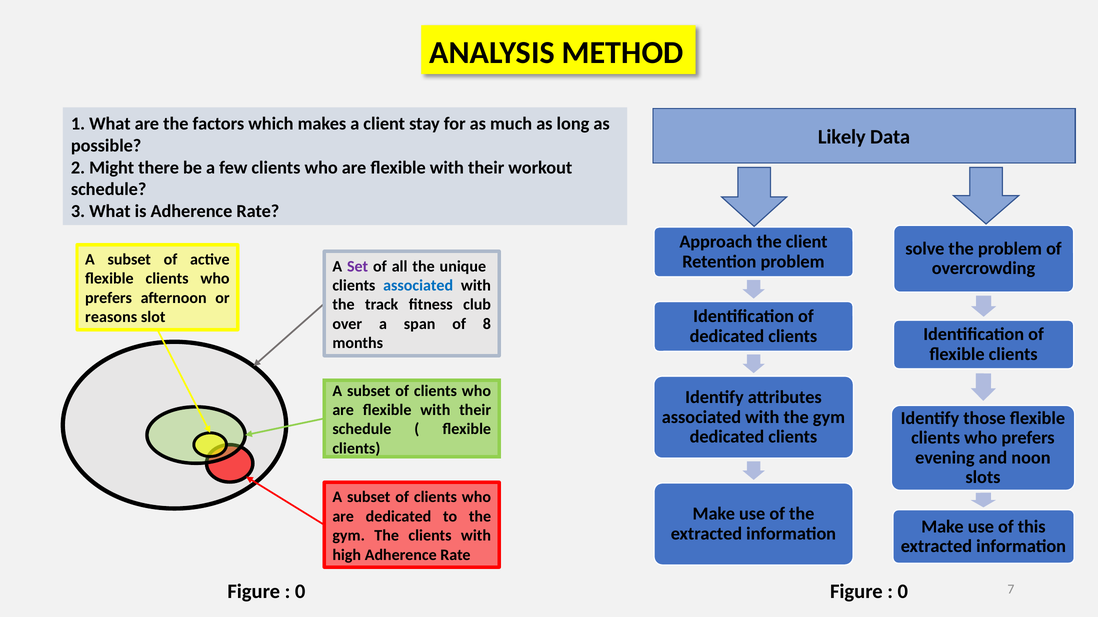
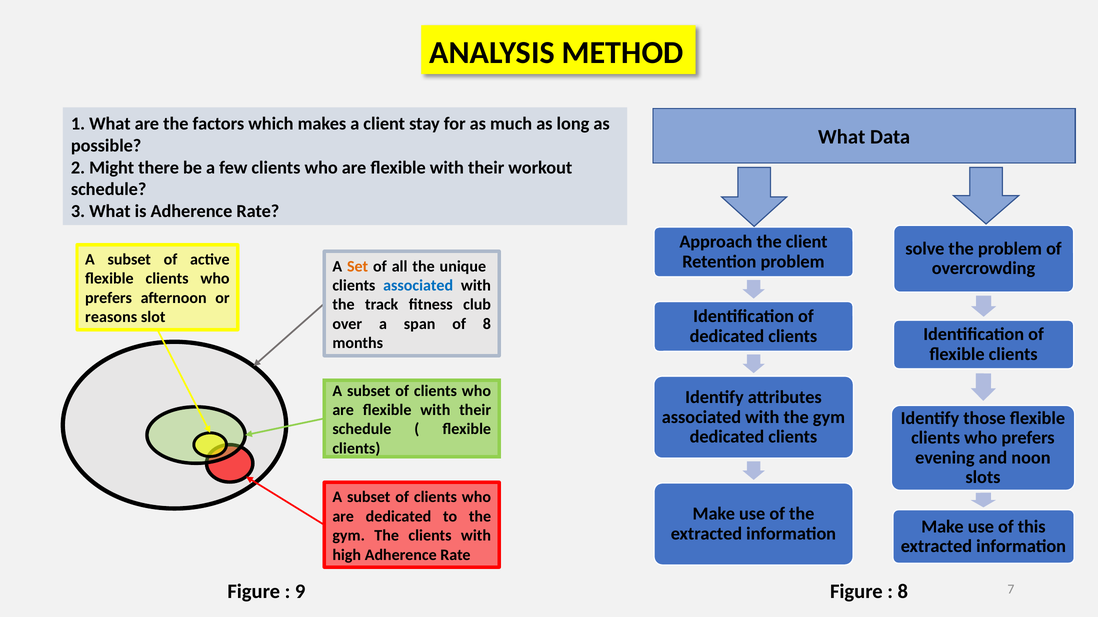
Likely at (842, 137): Likely -> What
Set colour: purple -> orange
0 at (300, 592): 0 -> 9
0 at (903, 592): 0 -> 8
